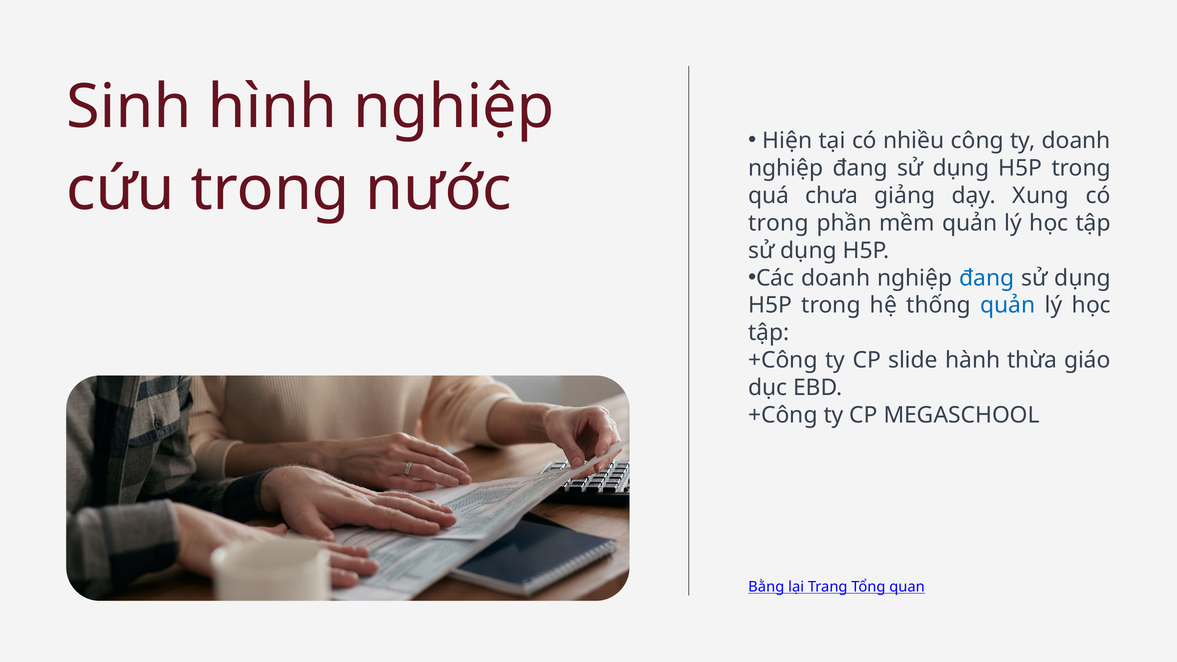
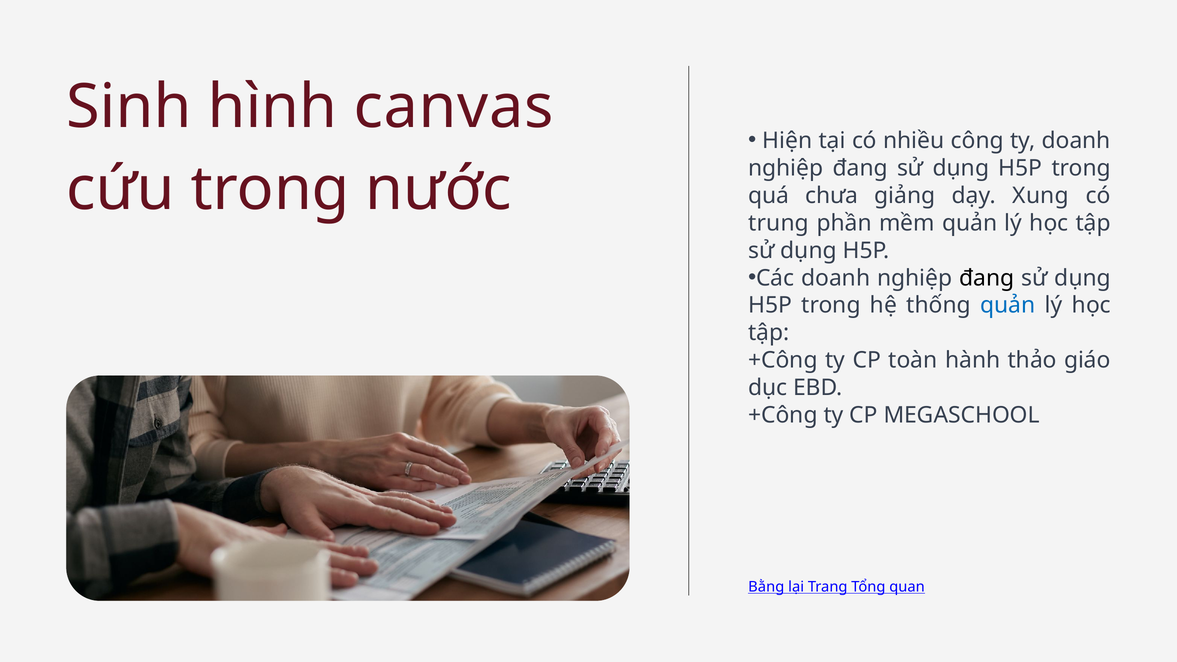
hình nghiệp: nghiệp -> canvas
trong at (779, 223): trong -> trung
đang at (987, 278) colour: blue -> black
slide: slide -> toàn
thừa: thừa -> thảo
